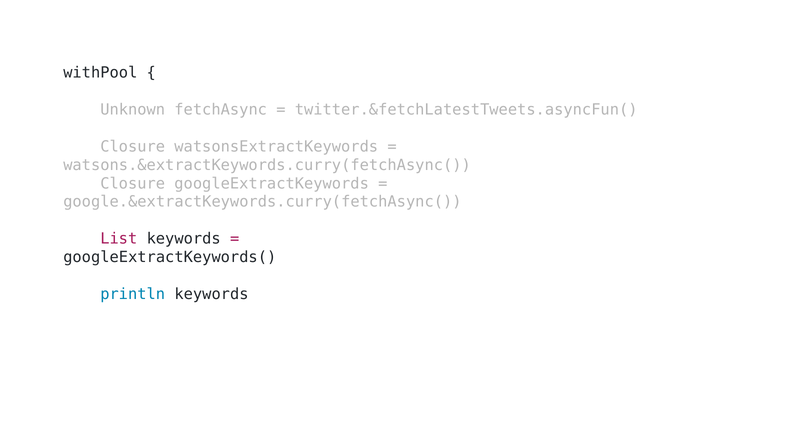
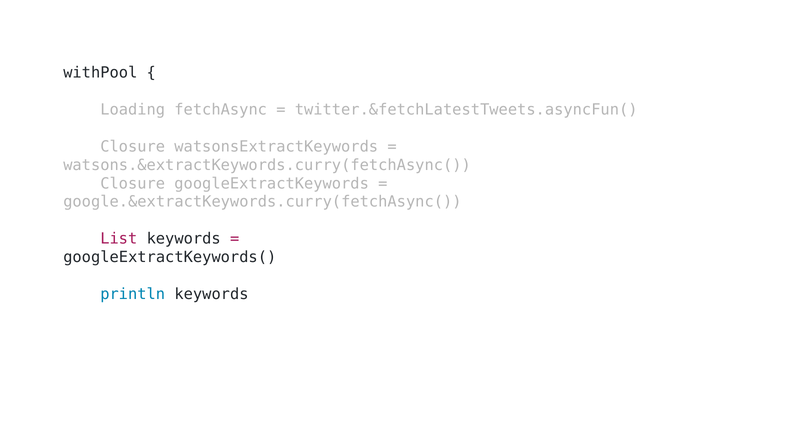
Unknown: Unknown -> Loading
